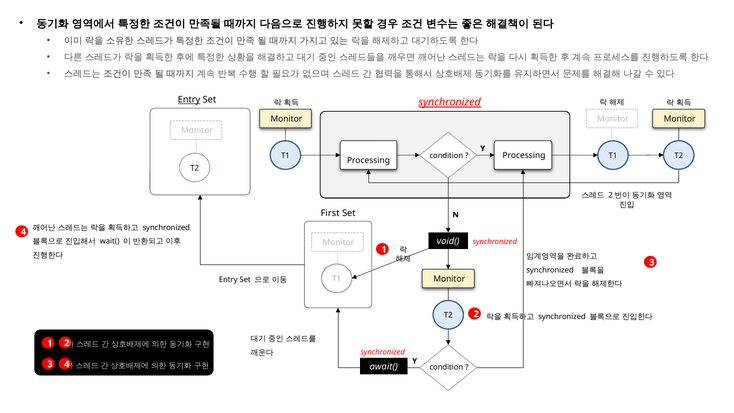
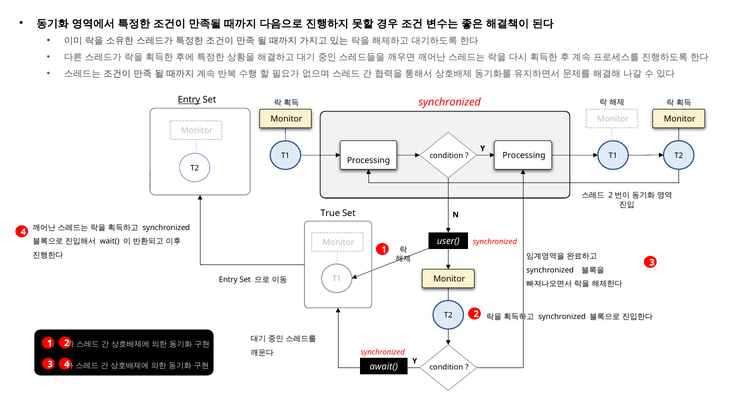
synchronized at (450, 102) underline: present -> none
First: First -> True
void(: void( -> user(
